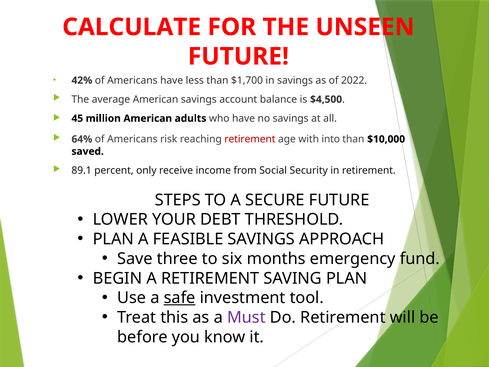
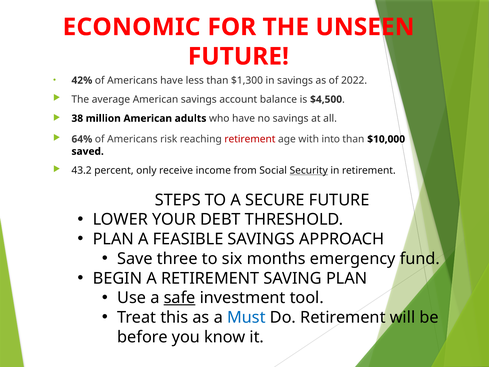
CALCULATE: CALCULATE -> ECONOMIC
$1,700: $1,700 -> $1,300
45: 45 -> 38
89.1: 89.1 -> 43.2
Security underline: none -> present
Must colour: purple -> blue
